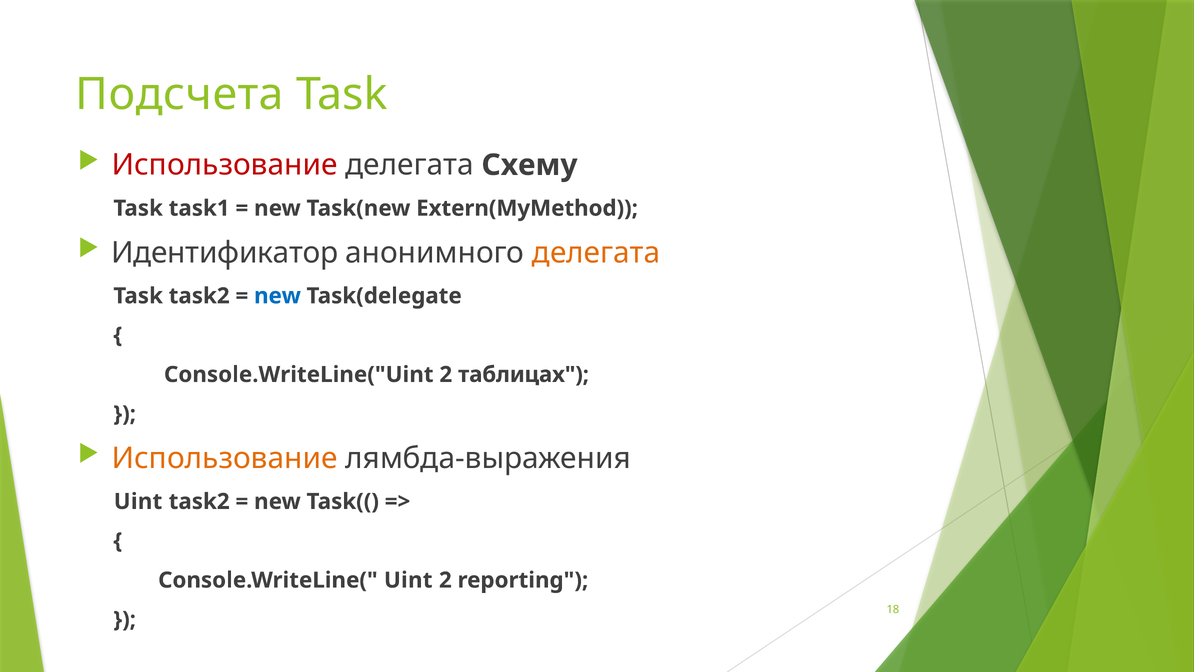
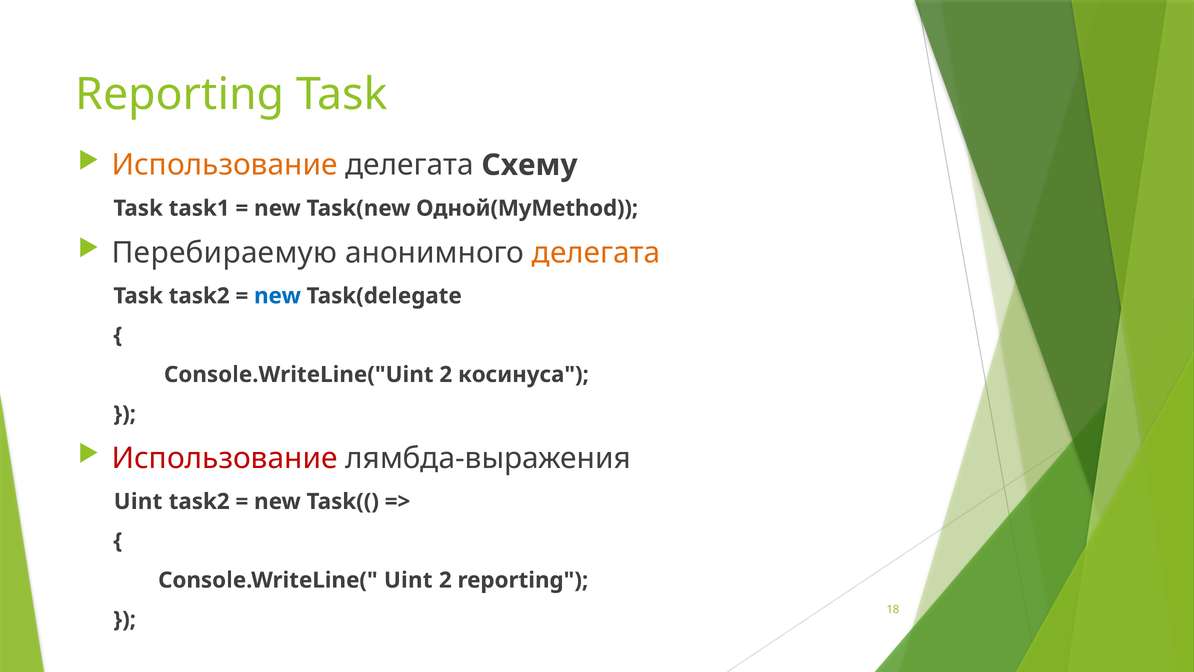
Подсчета at (180, 94): Подсчета -> Reporting
Использование at (225, 165) colour: red -> orange
Extern(MyMethod: Extern(MyMethod -> Одной(MyMethod
Идентификатор: Идентификатор -> Перебираемую
таблицах: таблицах -> косинуса
Использование at (225, 458) colour: orange -> red
